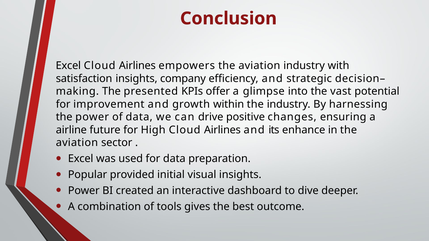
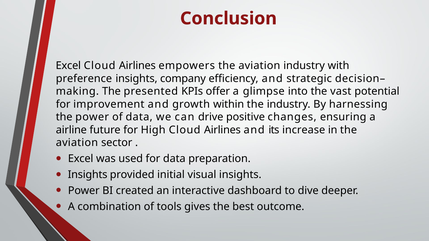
satisfaction: satisfaction -> preference
enhance: enhance -> increase
Popular at (88, 175): Popular -> Insights
